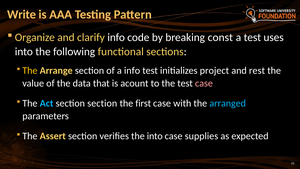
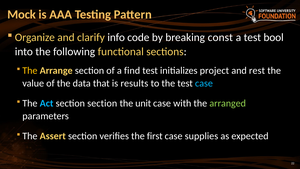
Write: Write -> Mock
uses: uses -> bool
a info: info -> find
acount: acount -> results
case at (204, 83) colour: pink -> light blue
first: first -> unit
arranged colour: light blue -> light green
the into: into -> first
